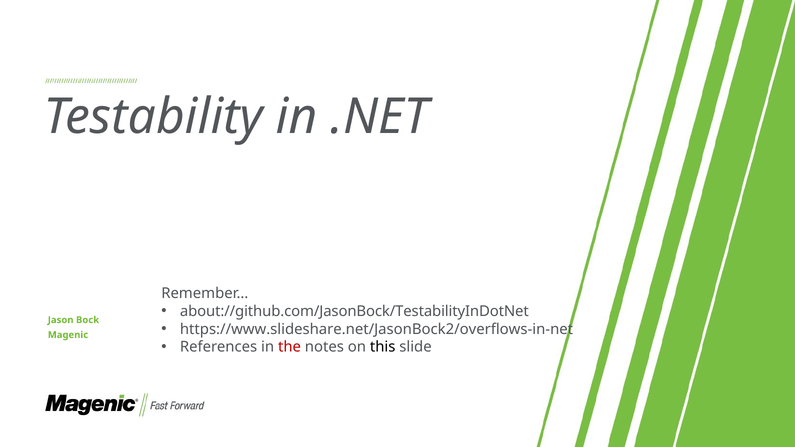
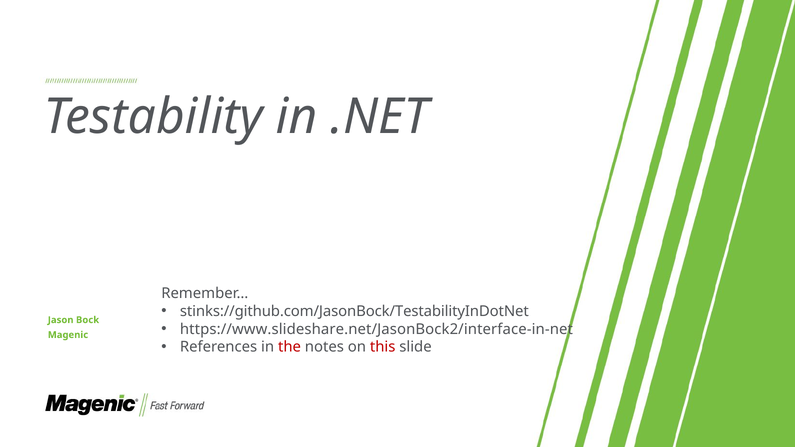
about://github.com/JasonBock/TestabilityInDotNet: about://github.com/JasonBock/TestabilityInDotNet -> stinks://github.com/JasonBock/TestabilityInDotNet
https://www.slideshare.net/JasonBock2/overflows-in-net: https://www.slideshare.net/JasonBock2/overflows-in-net -> https://www.slideshare.net/JasonBock2/interface-in-net
this colour: black -> red
